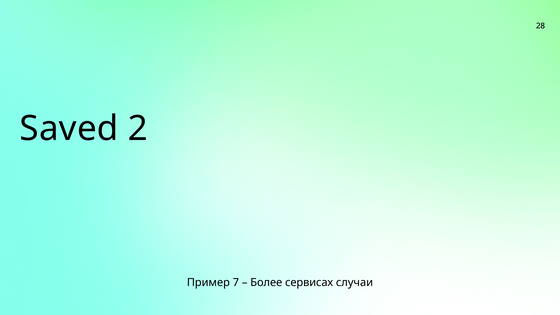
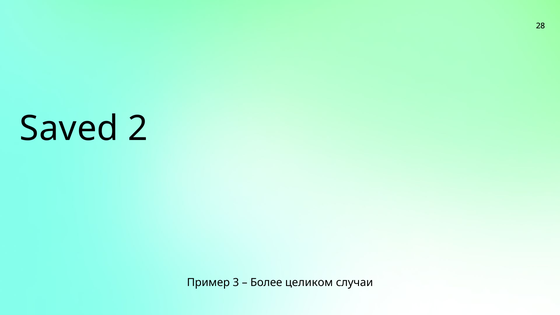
7: 7 -> 3
сервисах: сервисах -> целиком
